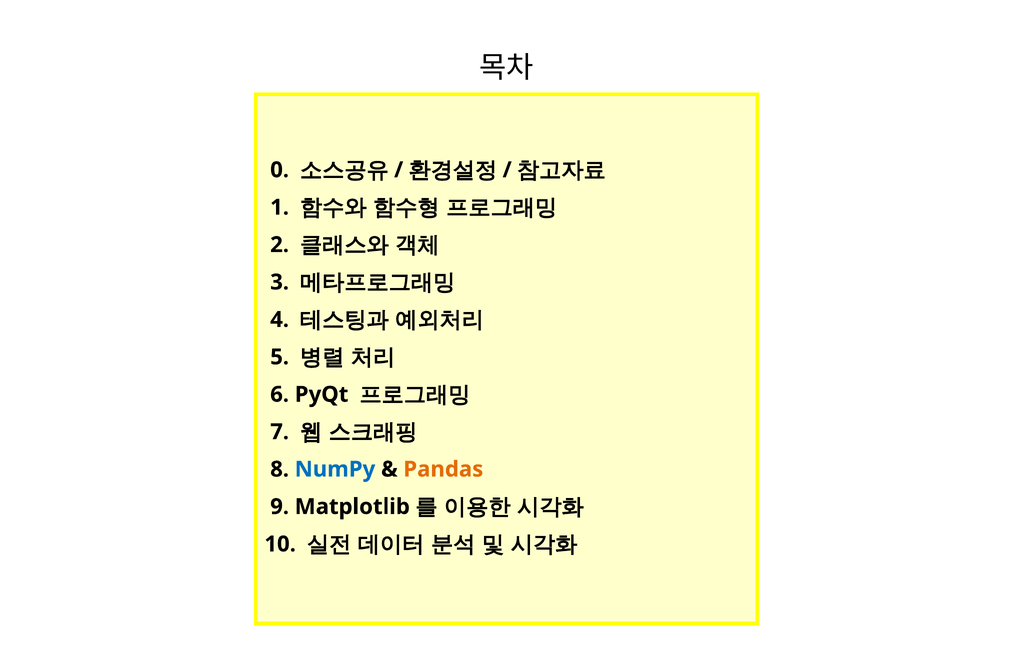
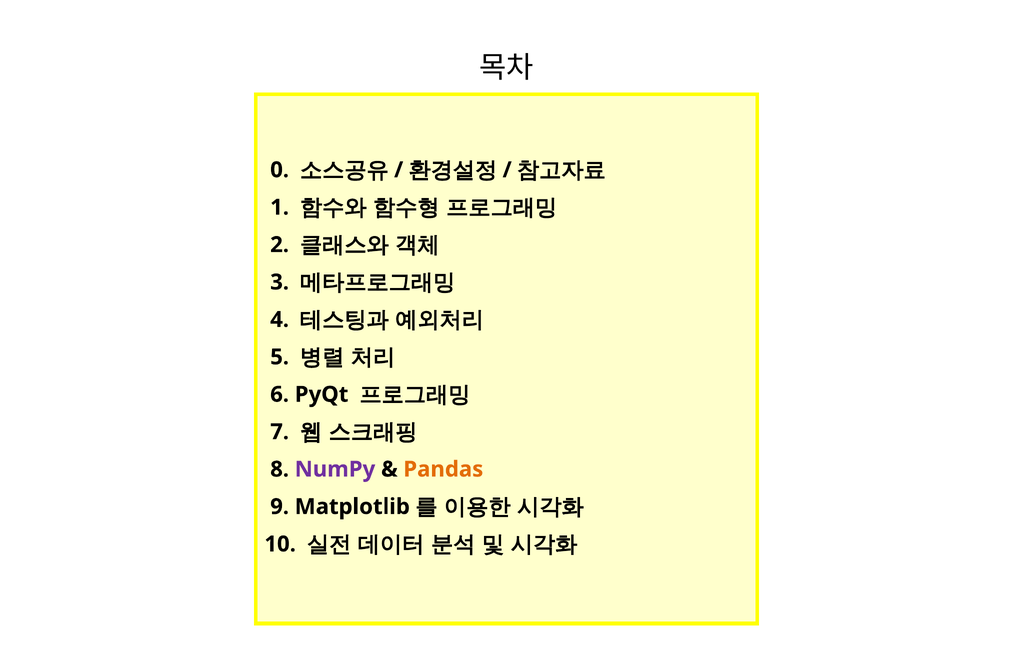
NumPy colour: blue -> purple
